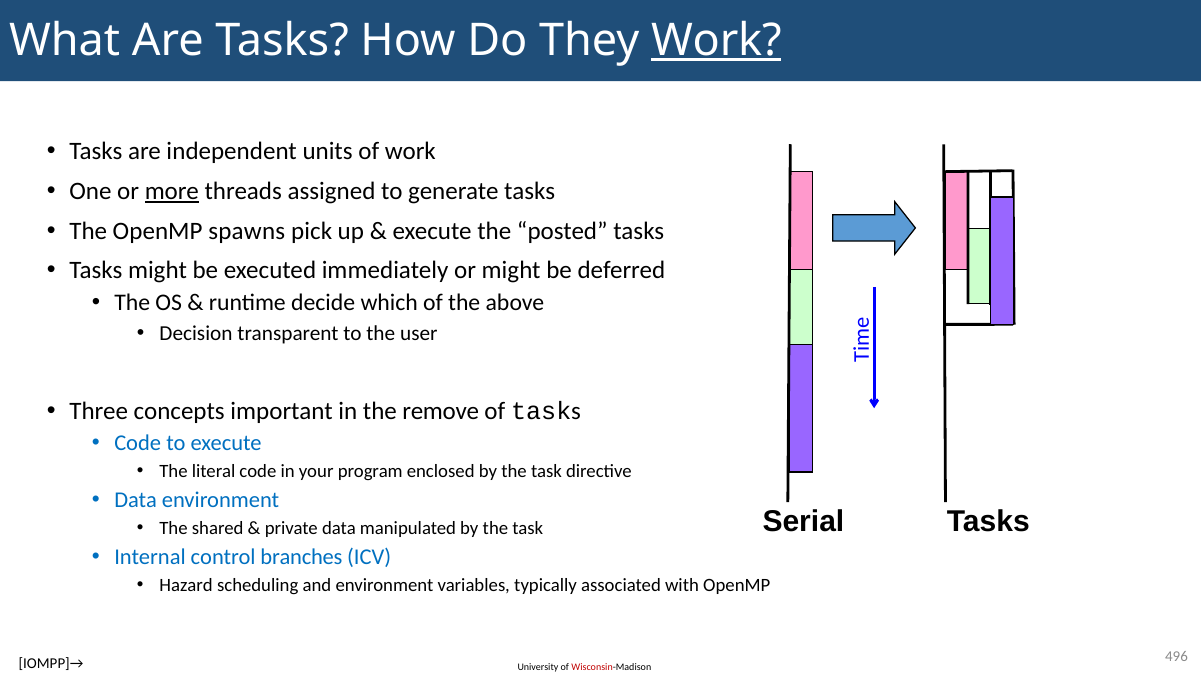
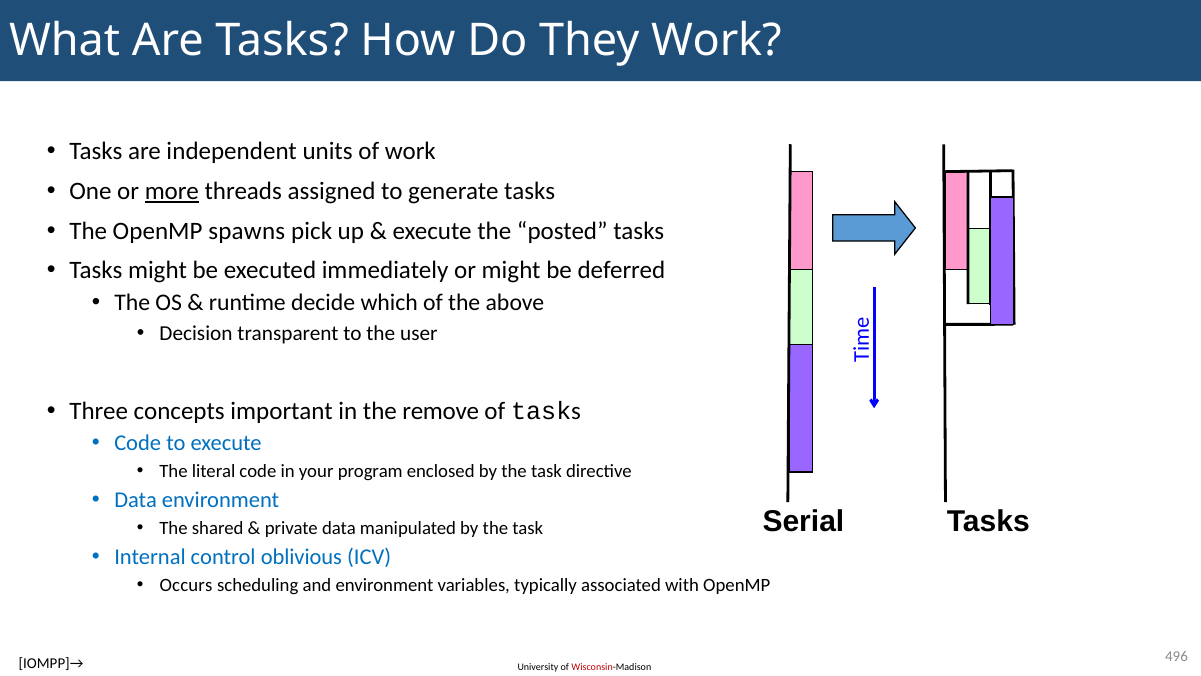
Work at (716, 40) underline: present -> none
branches: branches -> oblivious
Hazard: Hazard -> Occurs
